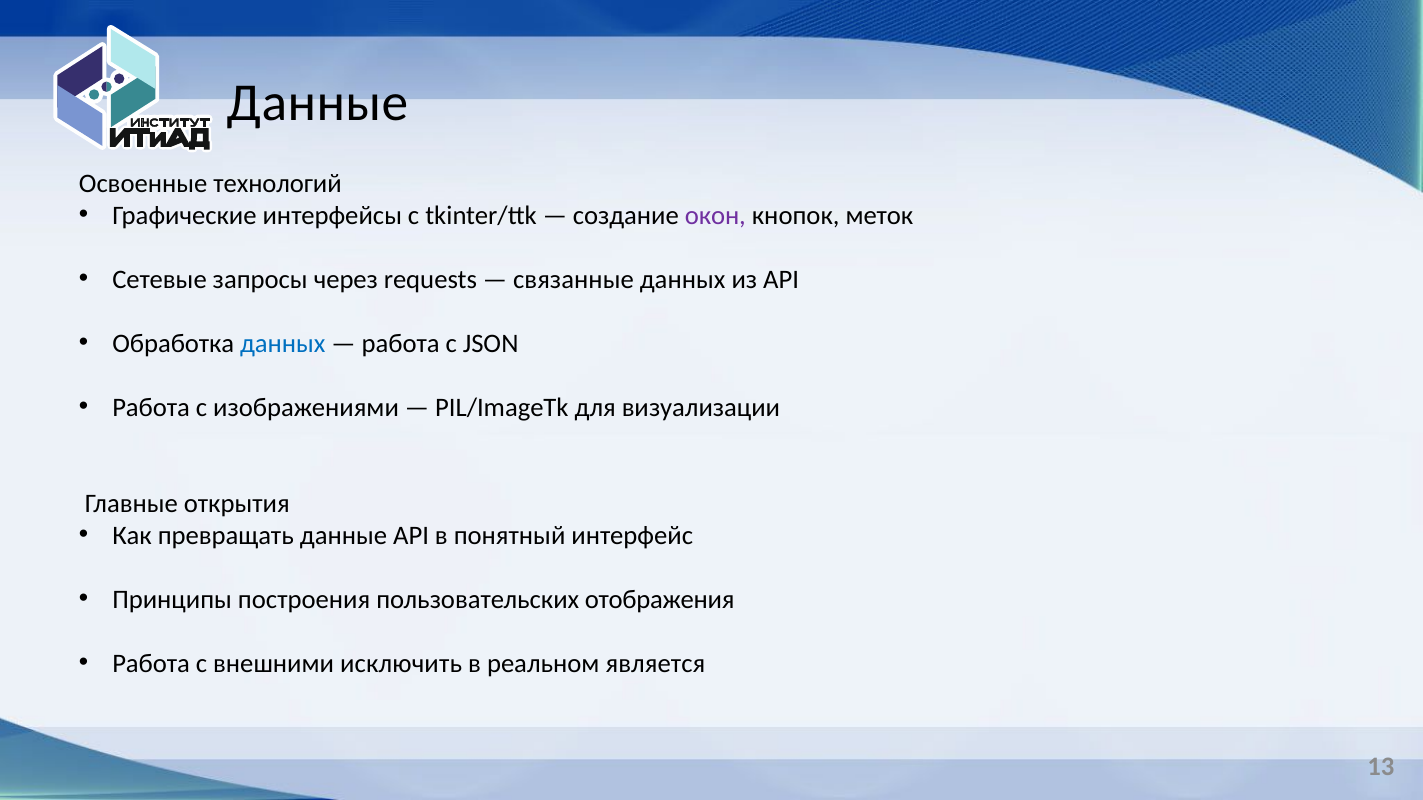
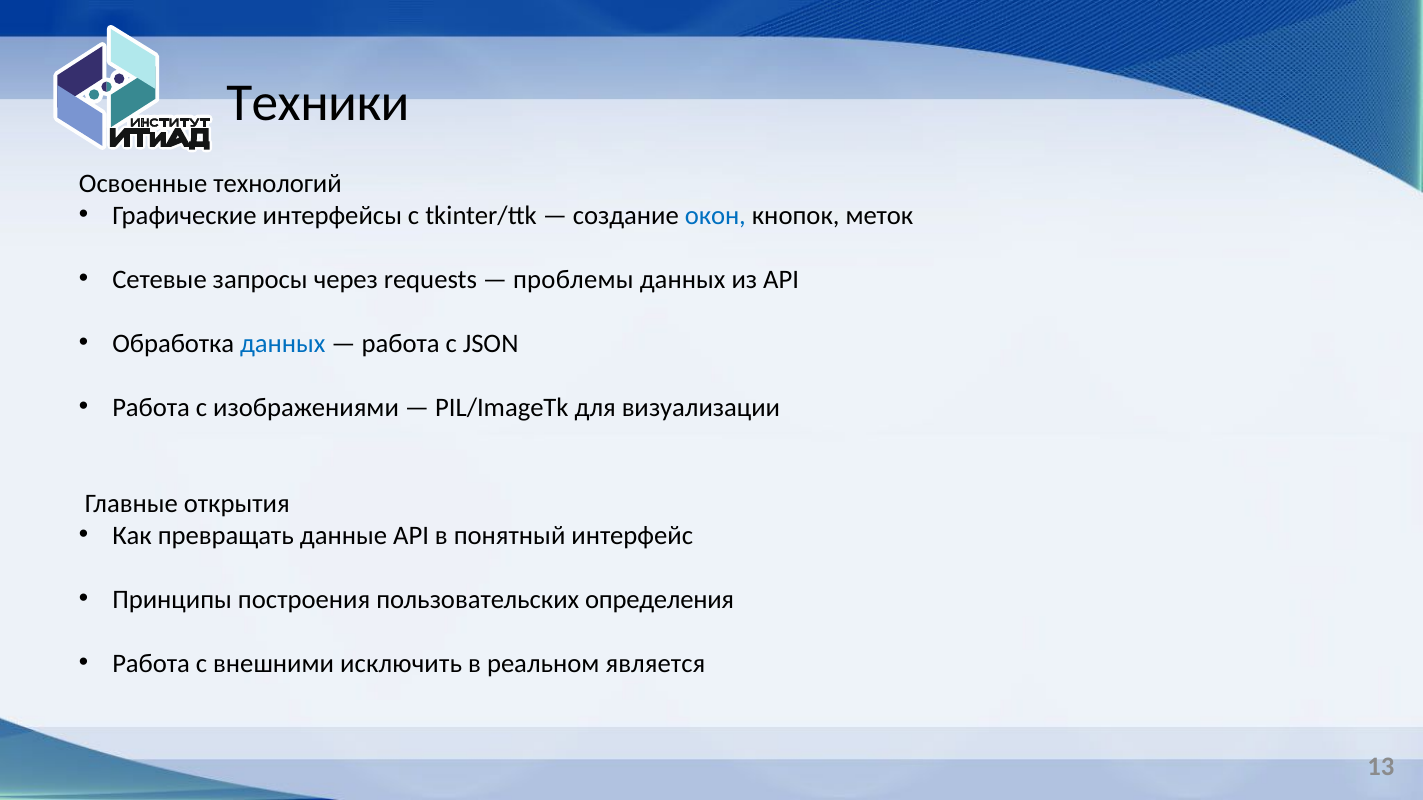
Данные at (317, 103): Данные -> Техники
окон colour: purple -> blue
связанные: связанные -> проблемы
отображения: отображения -> определения
